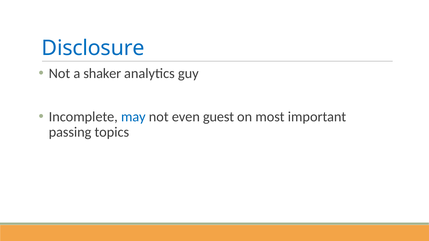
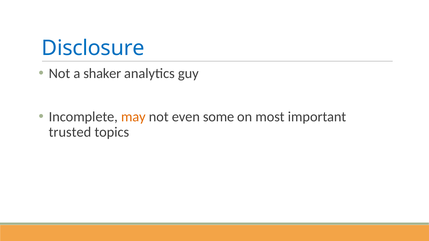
may colour: blue -> orange
guest: guest -> some
passing: passing -> trusted
